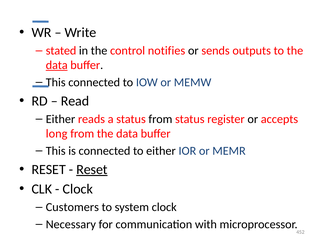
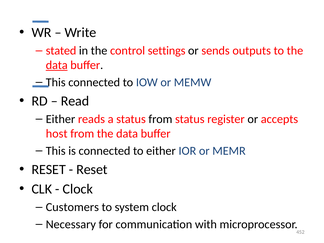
notifies: notifies -> settings
long: long -> host
Reset at (92, 169) underline: present -> none
